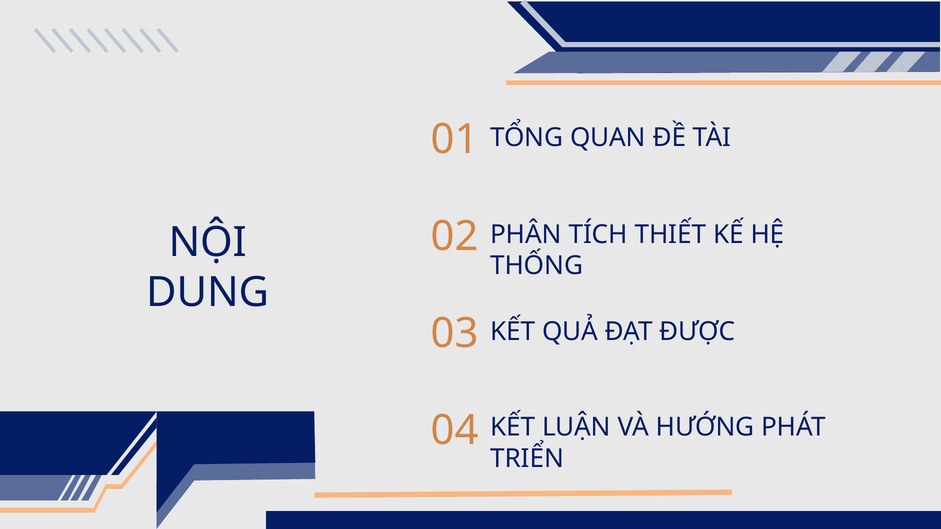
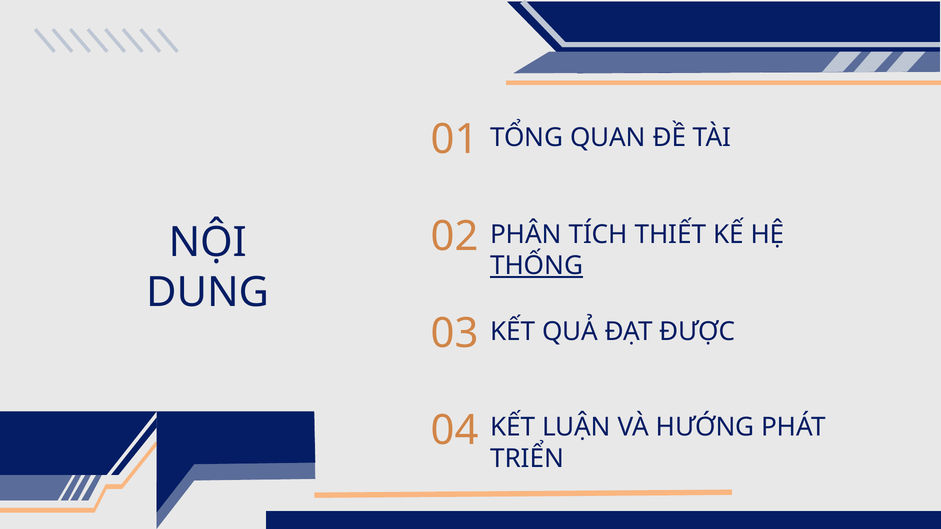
THỐNG underline: none -> present
